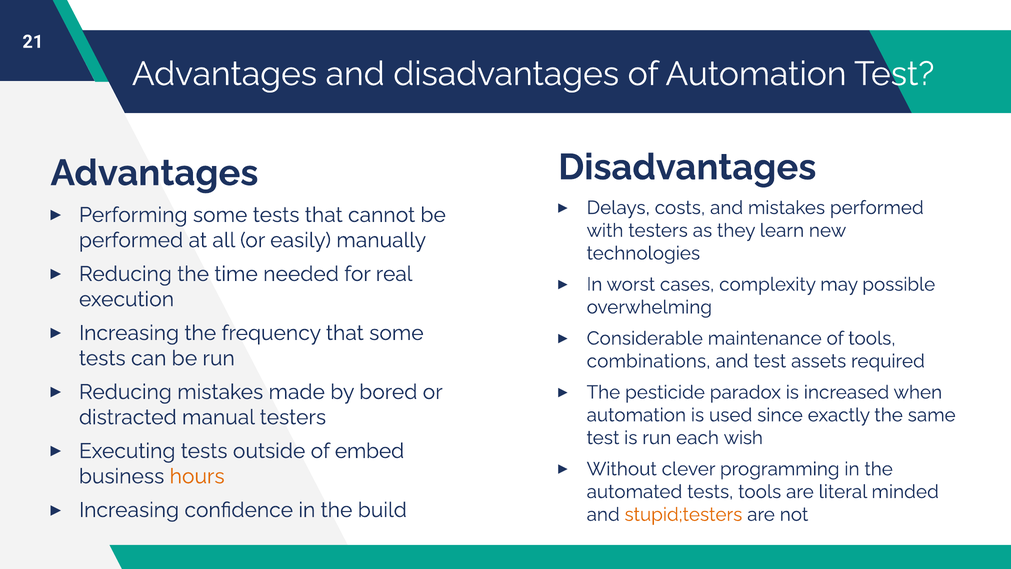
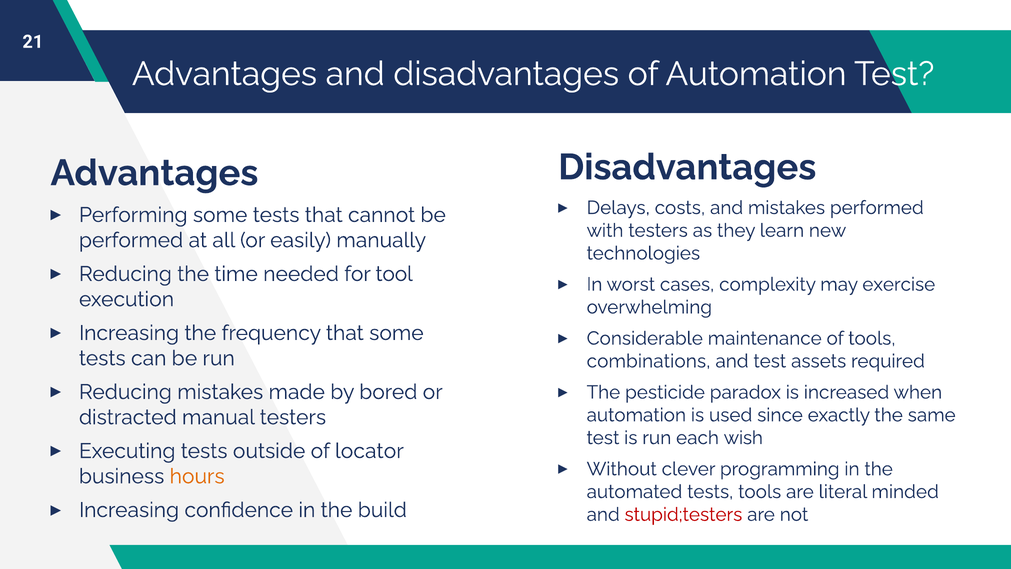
real: real -> tool
possible: possible -> exercise
embed: embed -> locator
stupid;testers colour: orange -> red
